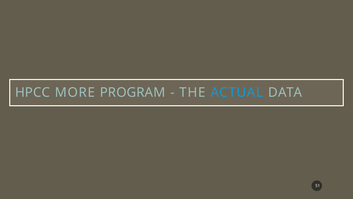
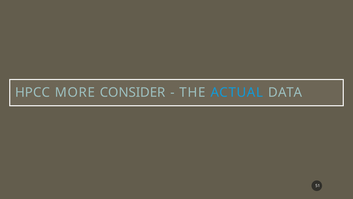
PROGRAM: PROGRAM -> CONSIDER
